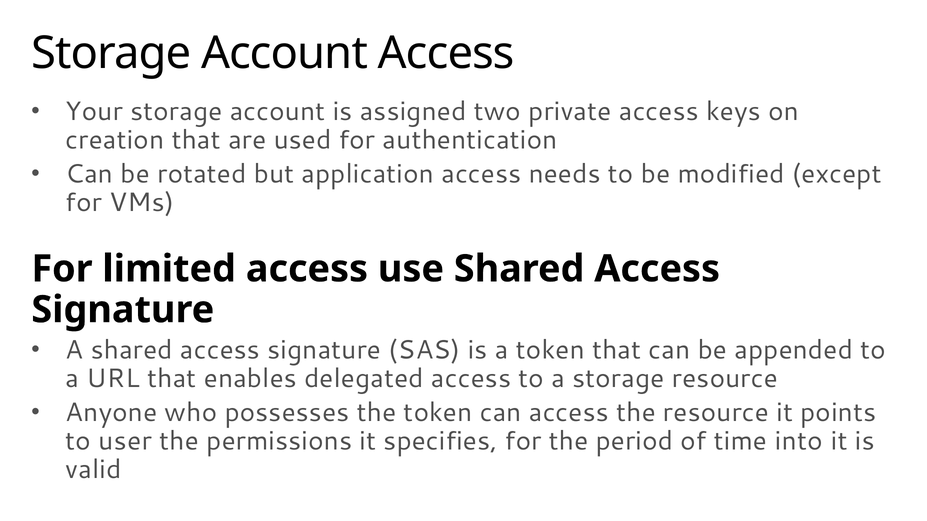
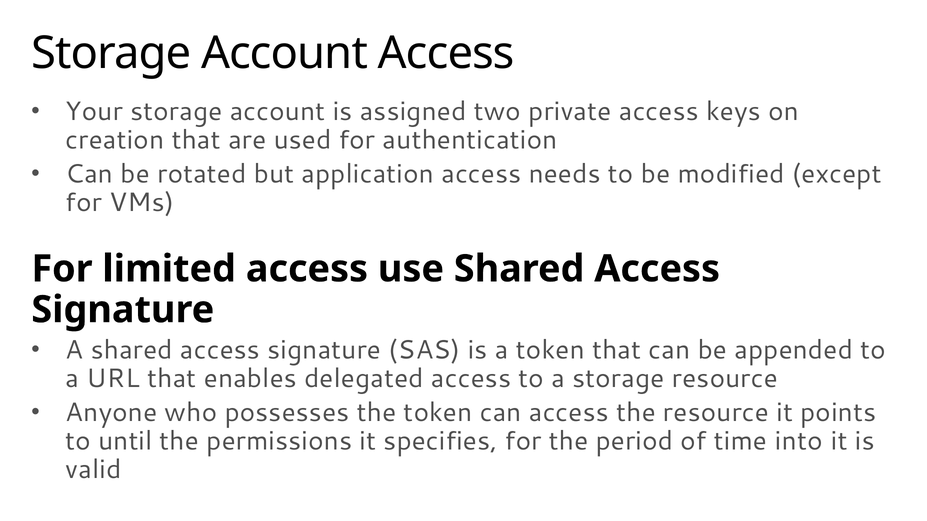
user: user -> until
